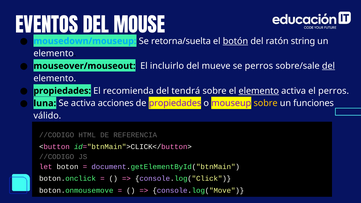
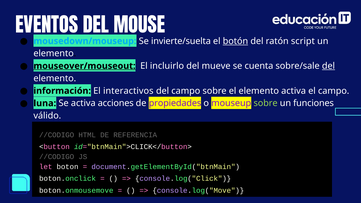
retorna/suelta: retorna/suelta -> invierte/suelta
string: string -> script
mouseover/mouseout underline: none -> present
se perros: perros -> cuenta
propiedades at (62, 91): propiedades -> información
recomienda: recomienda -> interactivos
del tendrá: tendrá -> campo
elemento at (259, 91) underline: present -> none
el perros: perros -> campo
sobre at (266, 103) colour: yellow -> light green
